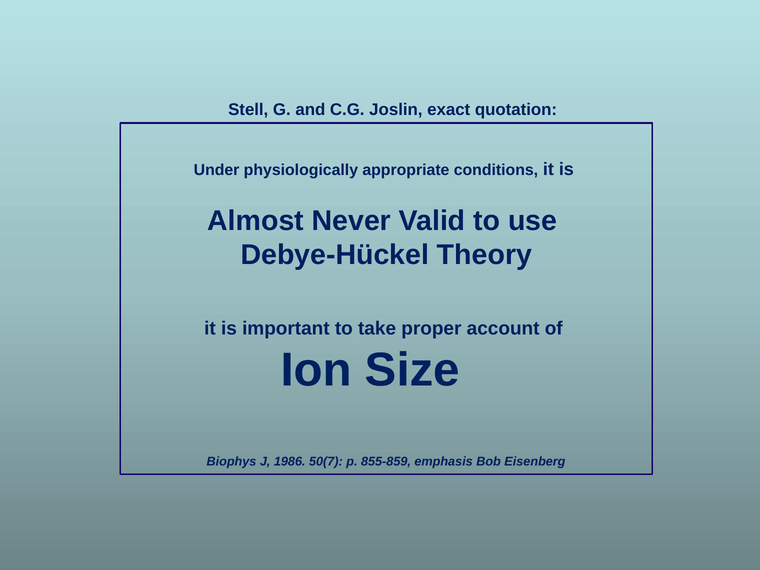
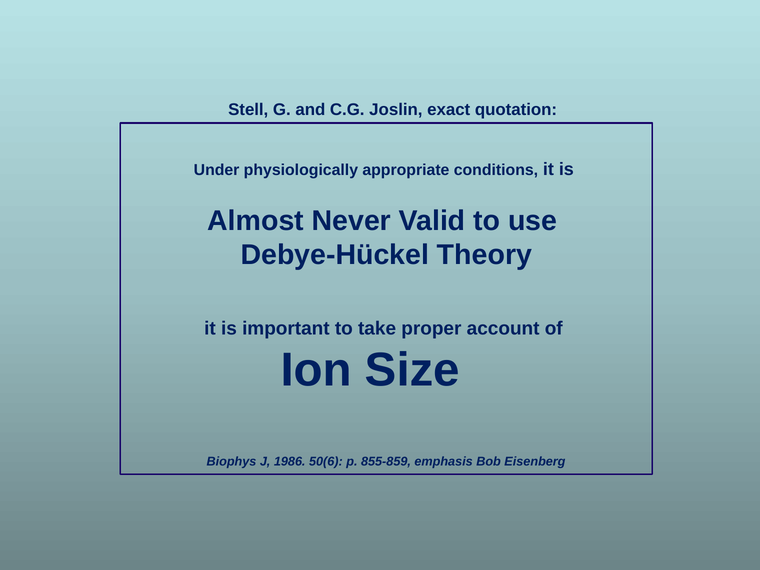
50(7: 50(7 -> 50(6
